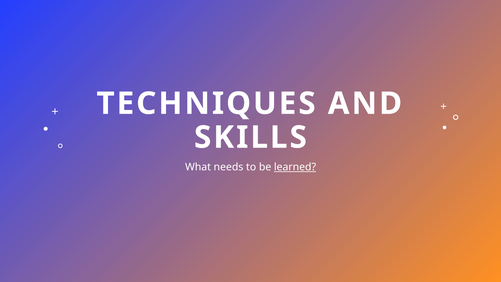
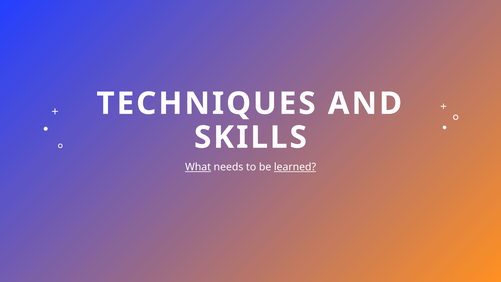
What underline: none -> present
